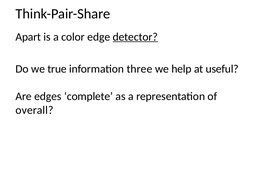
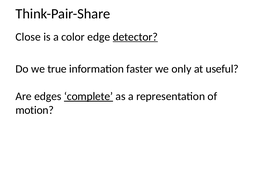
Apart: Apart -> Close
three: three -> faster
help: help -> only
complete underline: none -> present
overall: overall -> motion
